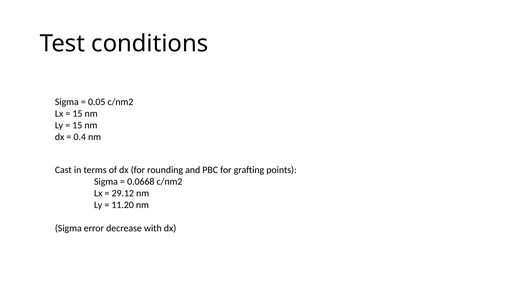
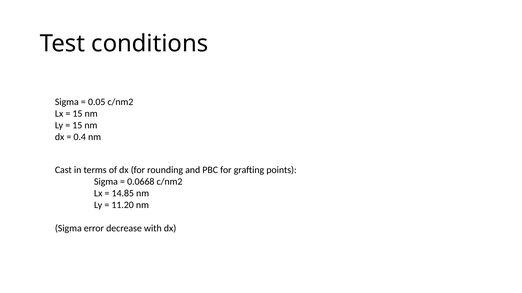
29.12: 29.12 -> 14.85
